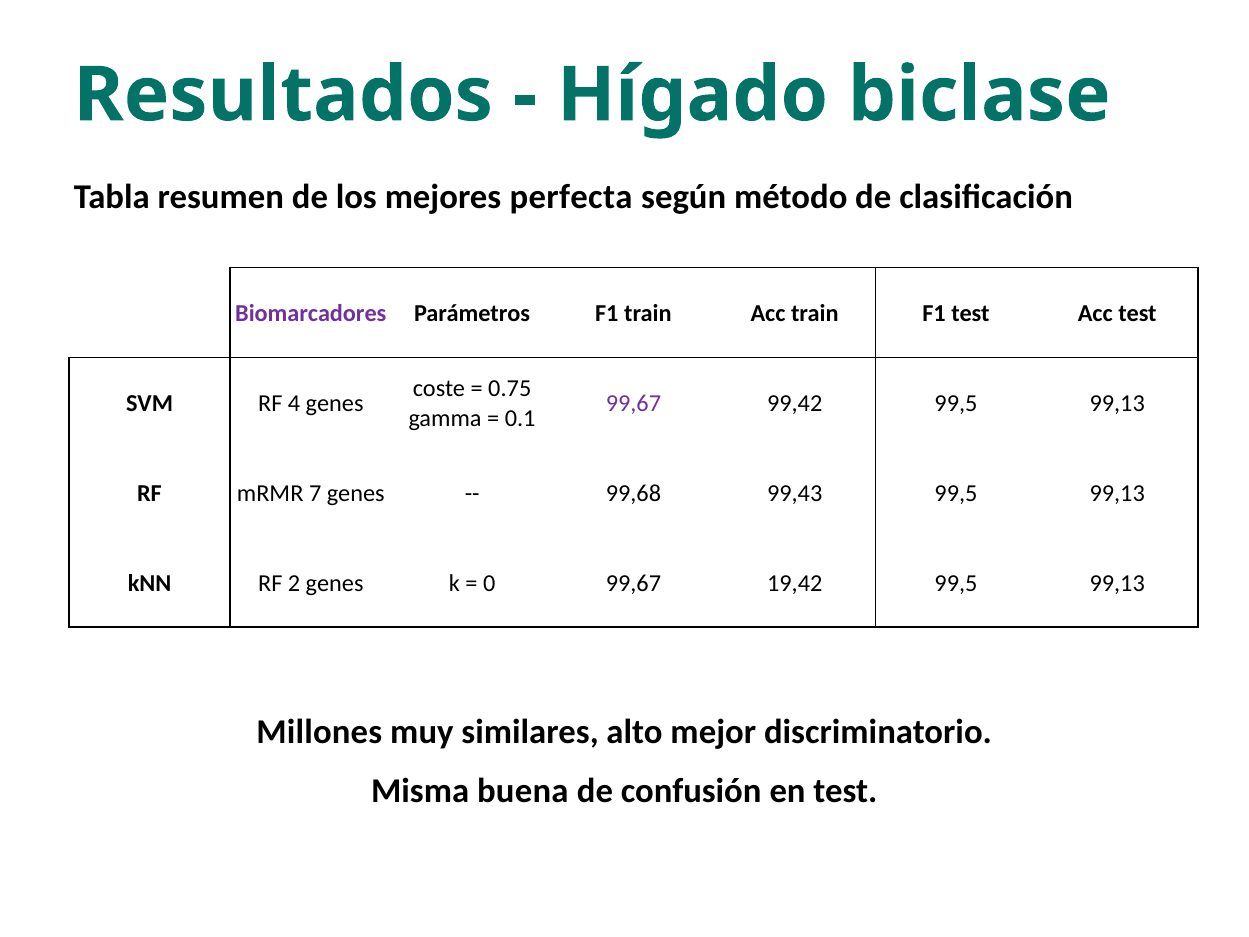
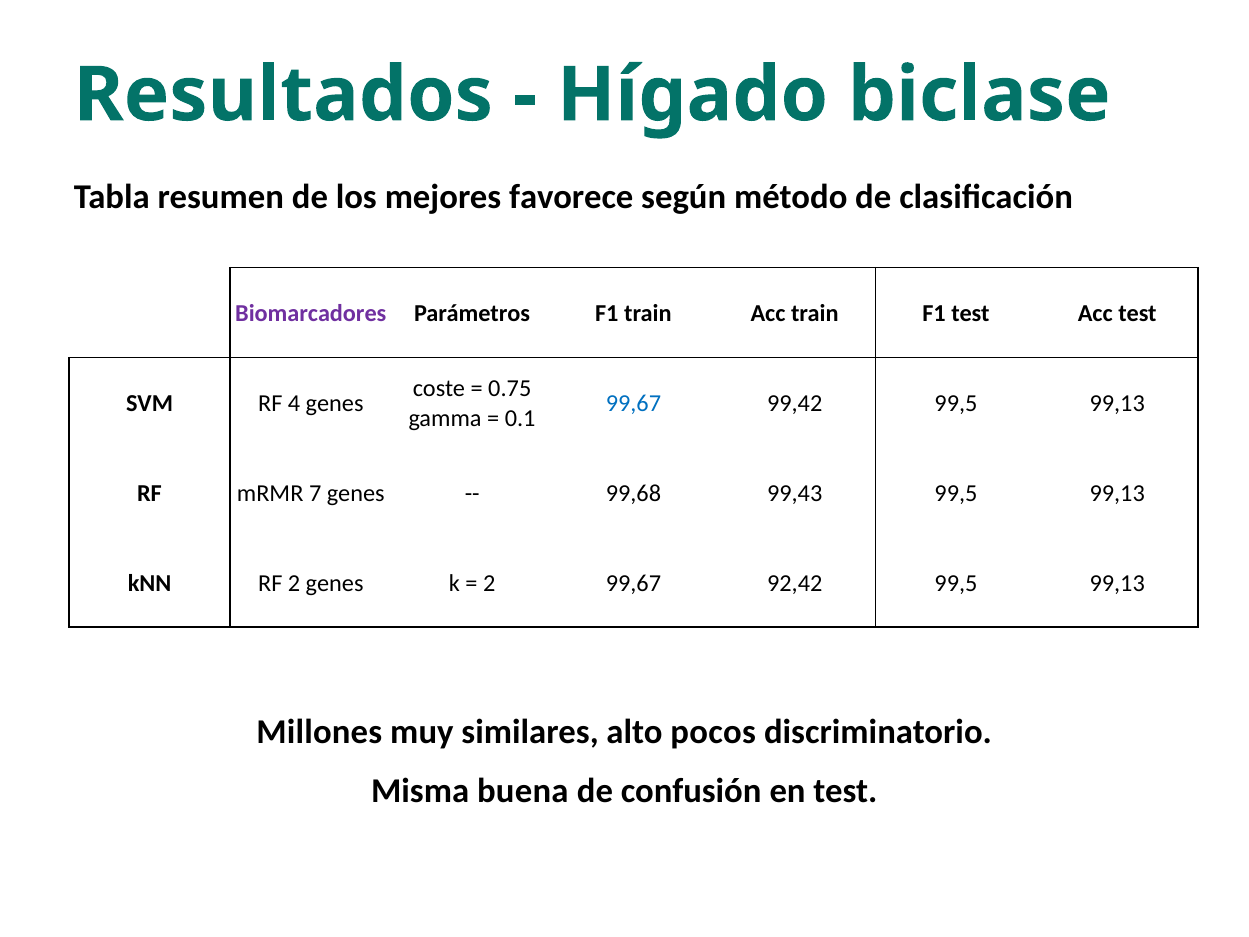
perfecta: perfecta -> favorece
99,67 at (633, 403) colour: purple -> blue
0 at (489, 583): 0 -> 2
19,42: 19,42 -> 92,42
mejor: mejor -> pocos
